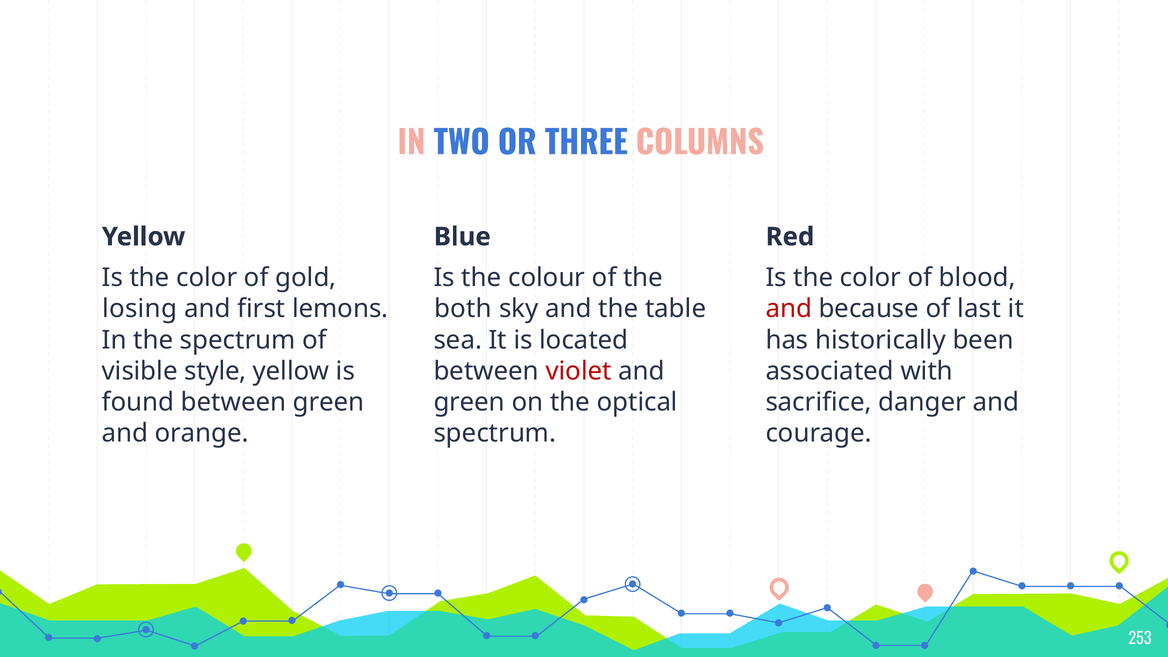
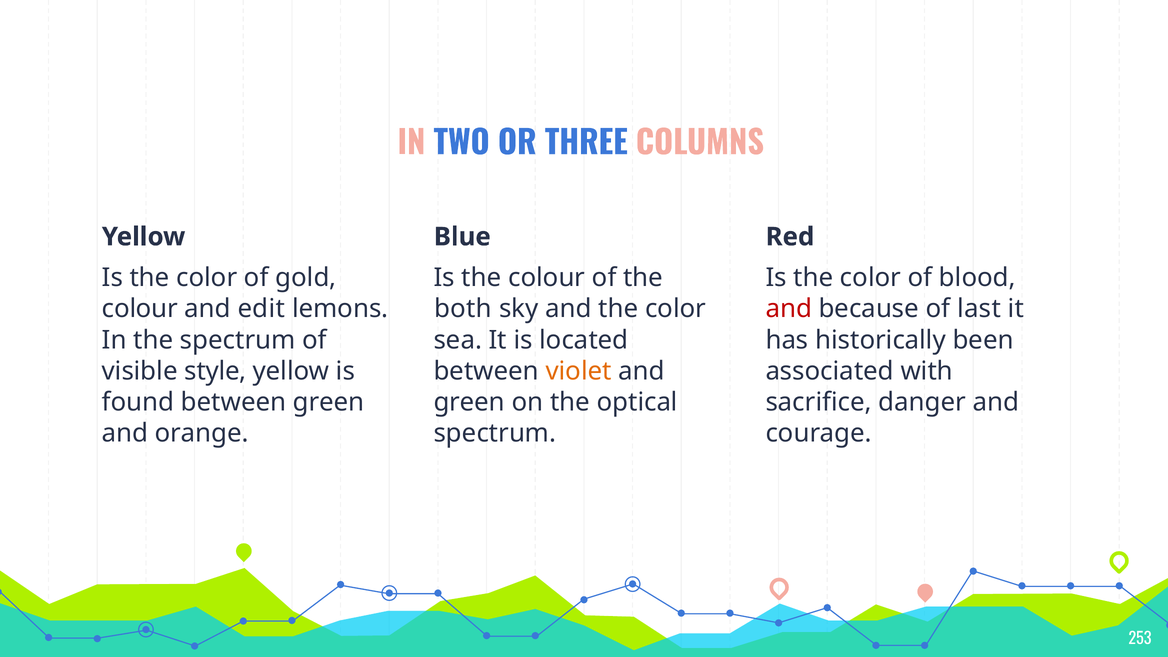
losing at (140, 309): losing -> colour
first: first -> edit
and the table: table -> color
violet colour: red -> orange
